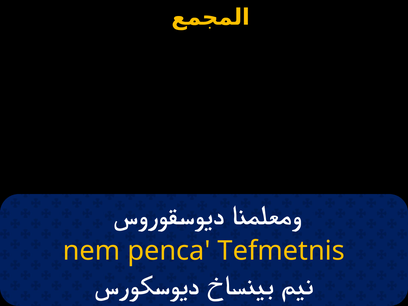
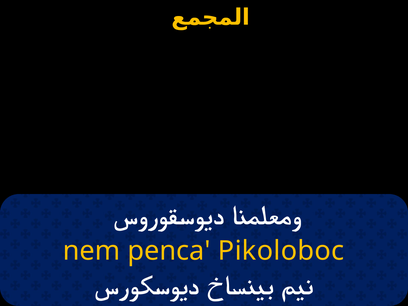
Tefmetnis: Tefmetnis -> Pikoloboc
